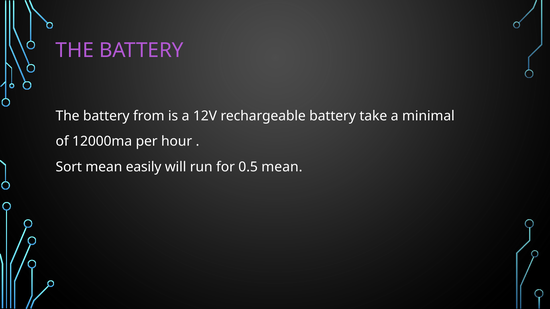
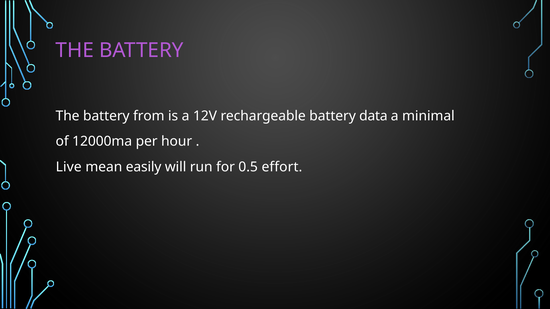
take: take -> data
Sort: Sort -> Live
0.5 mean: mean -> effort
